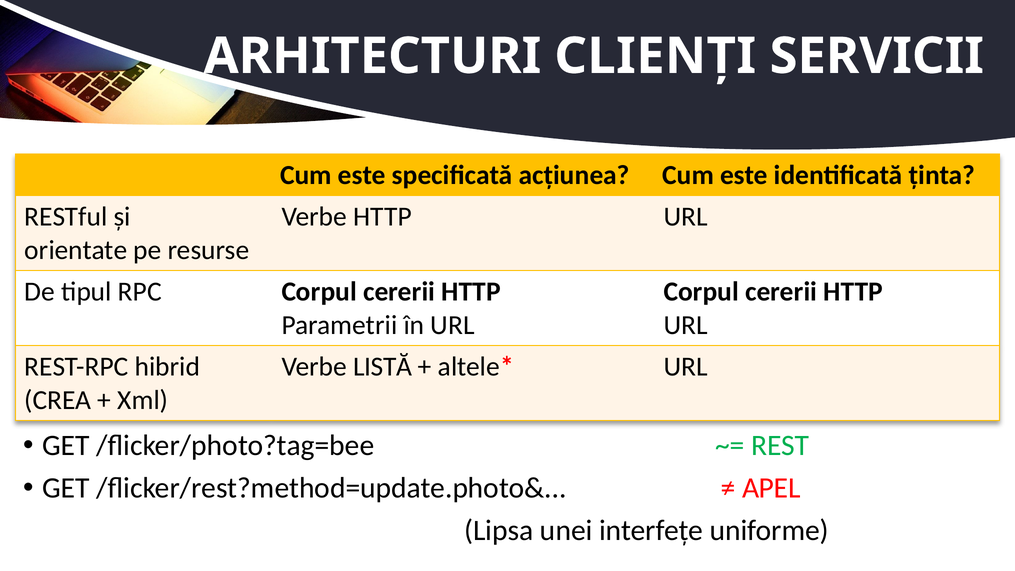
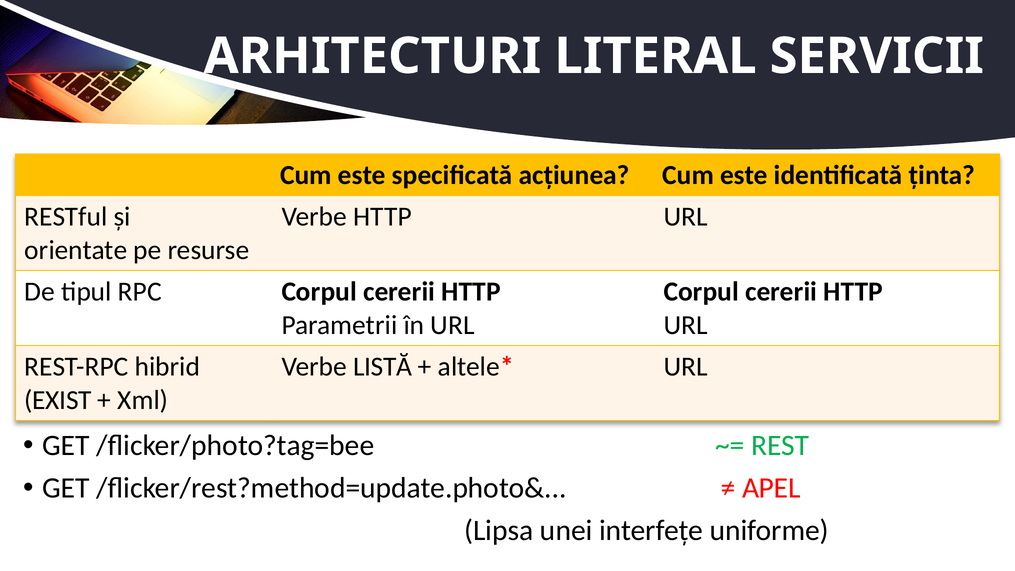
CLIENȚI: CLIENȚI -> LITERAL
CREA: CREA -> EXIST
